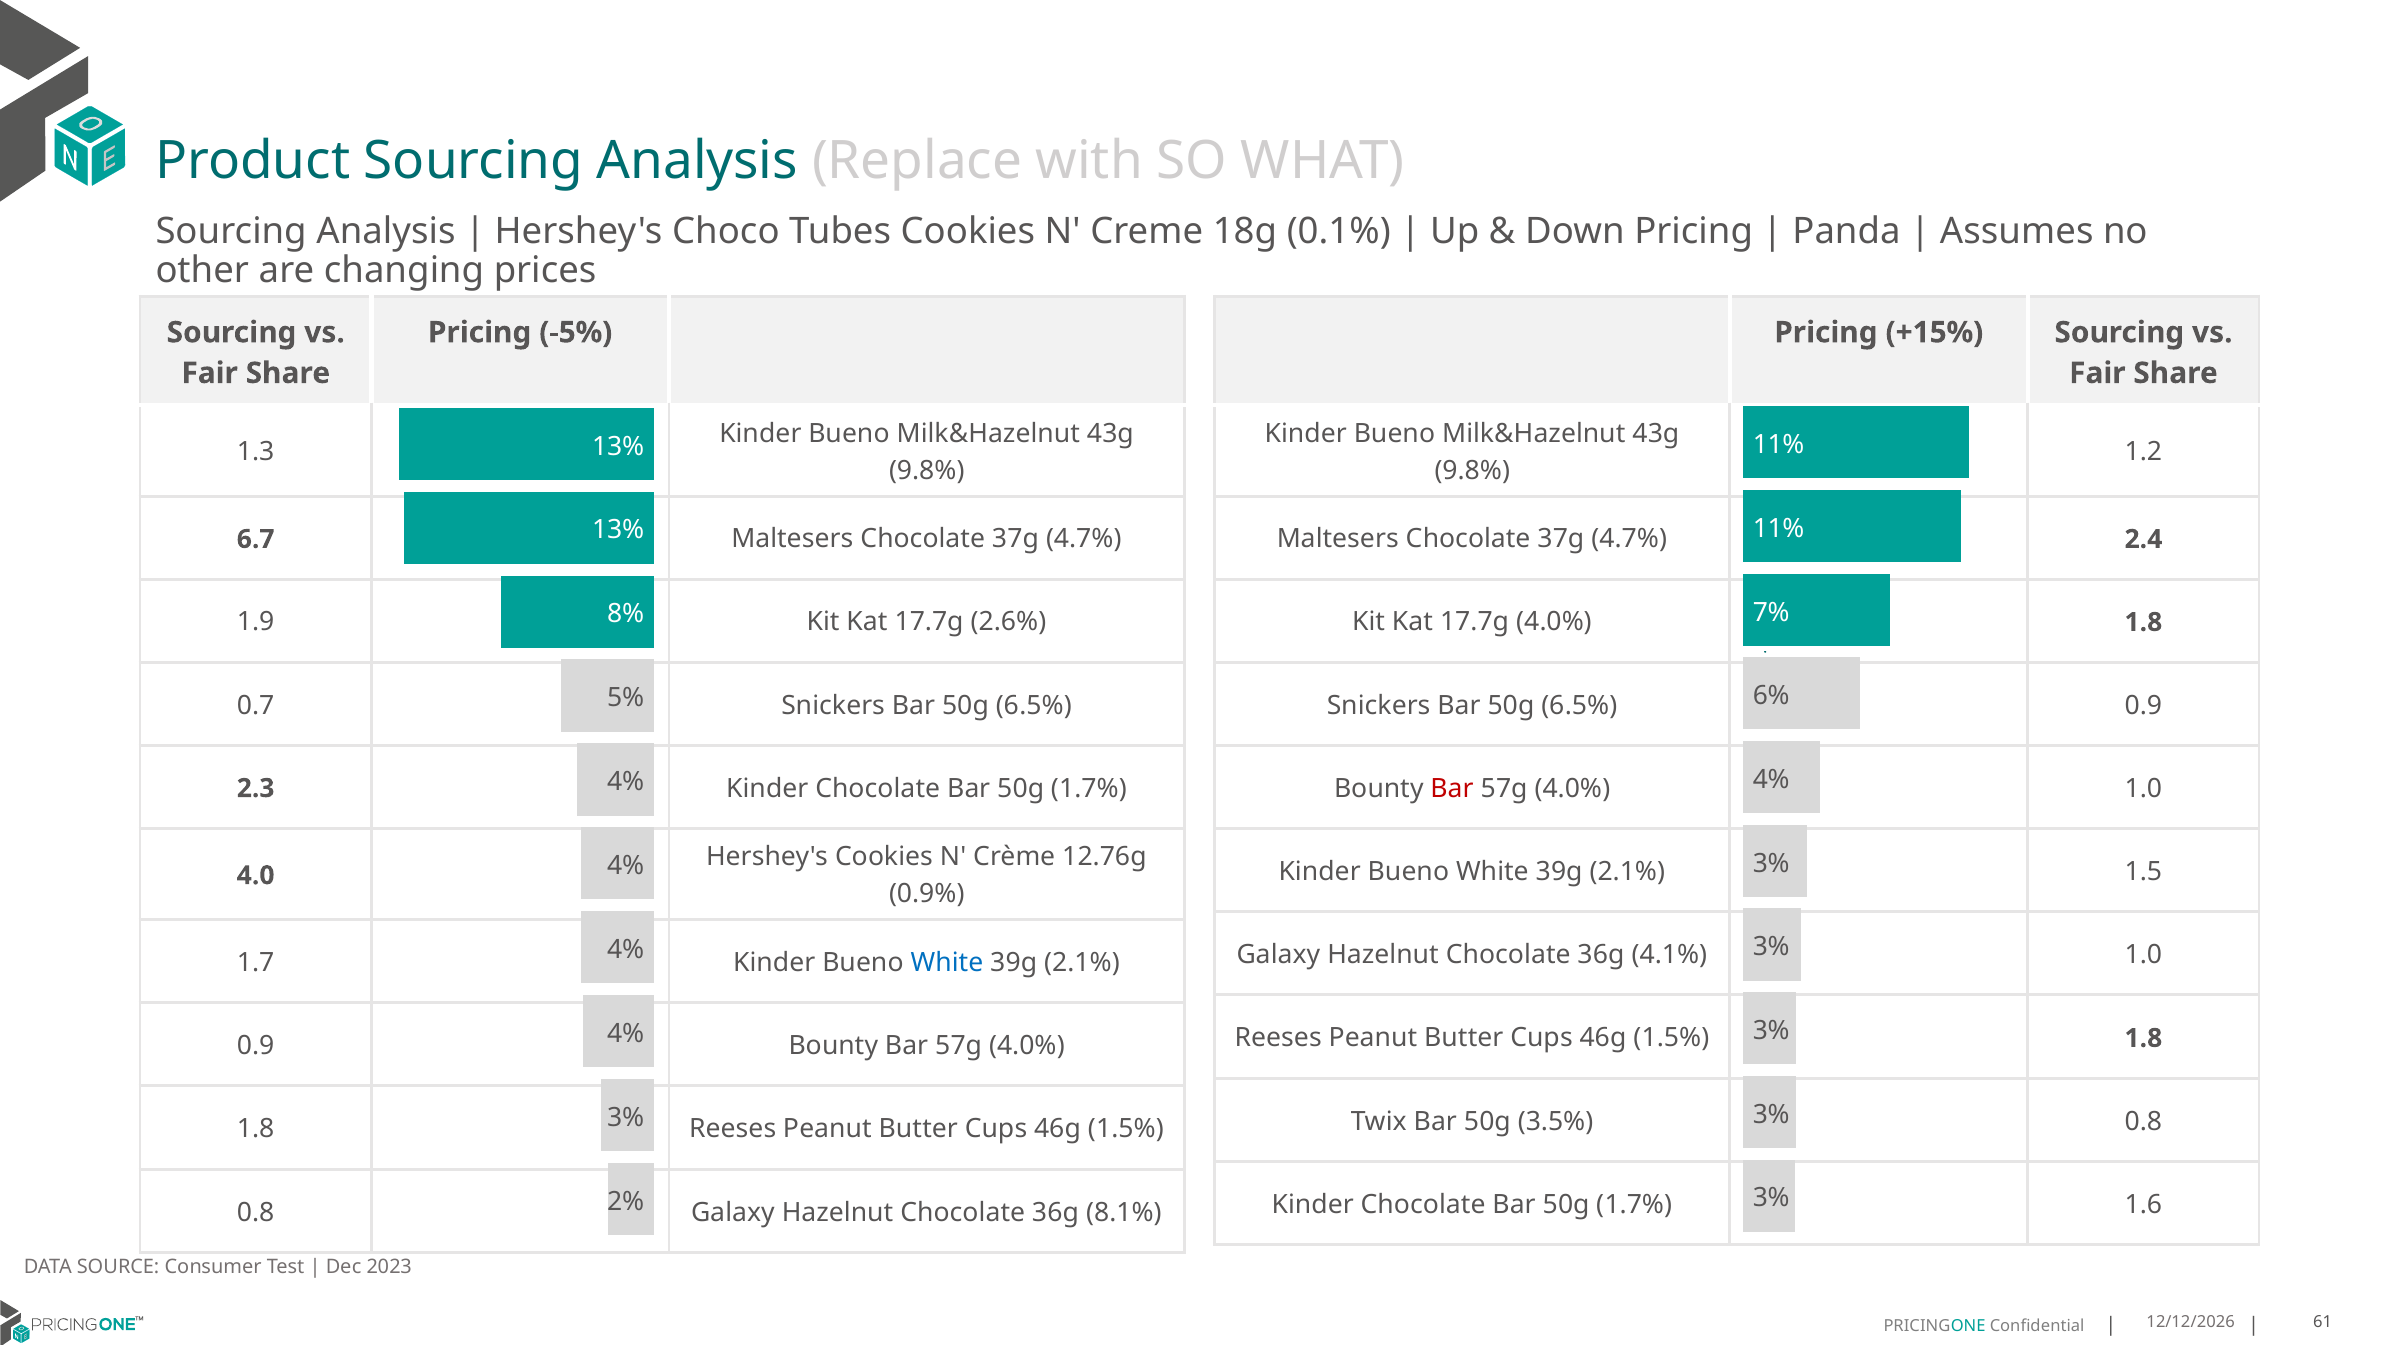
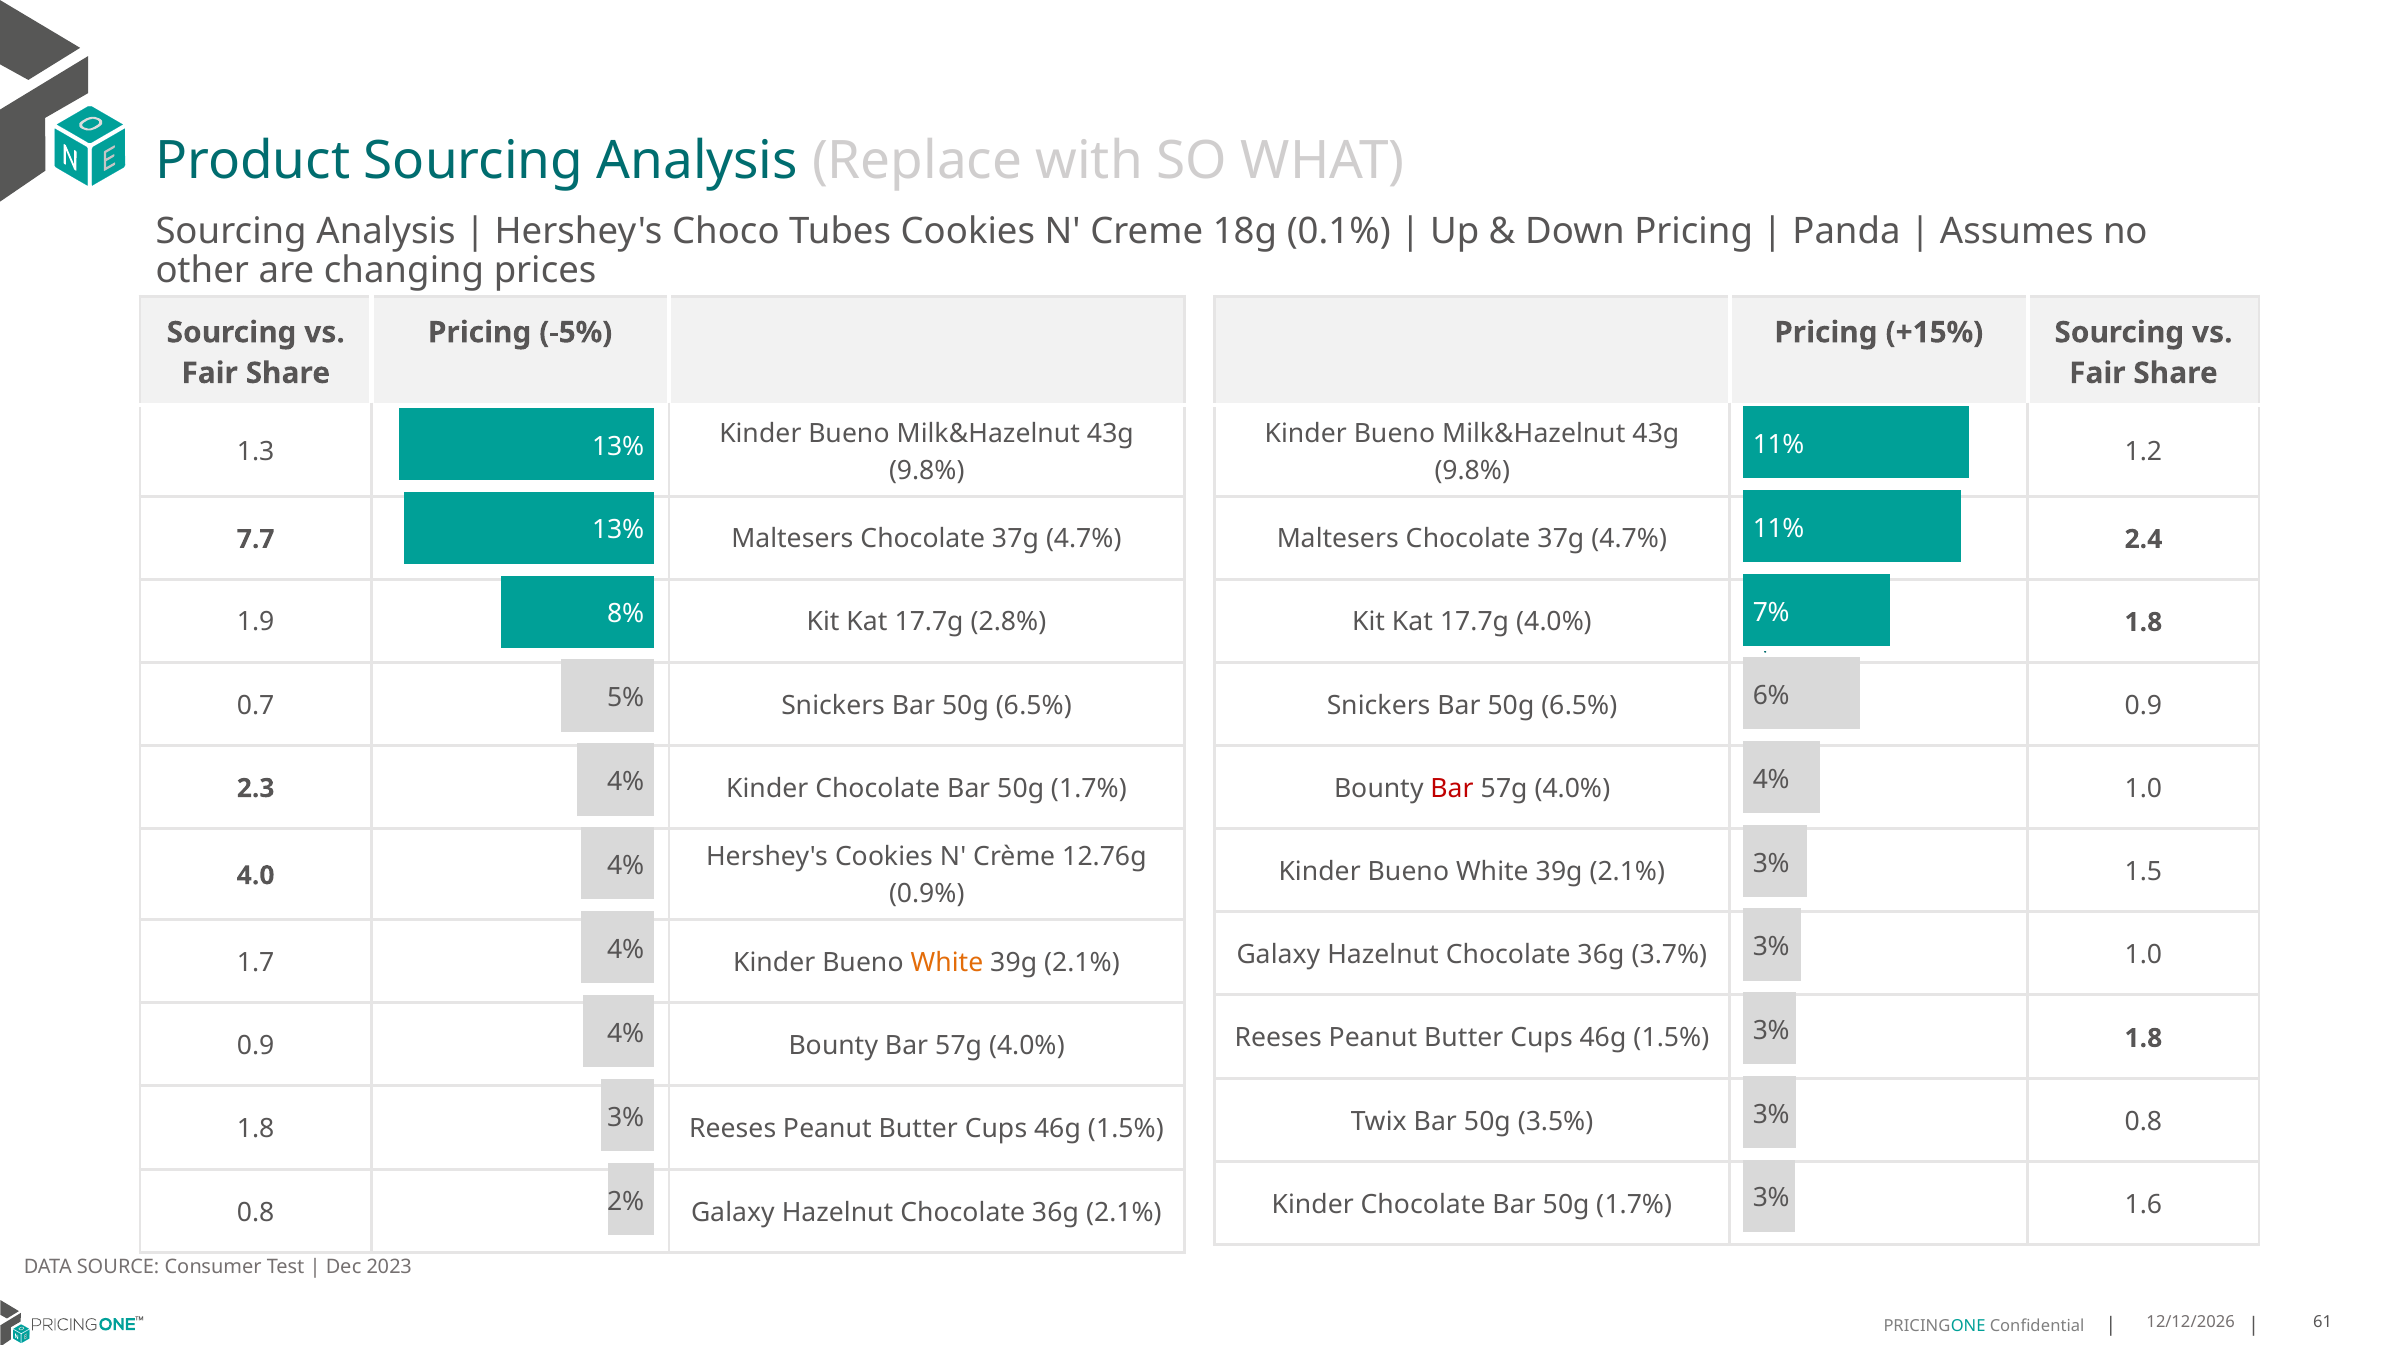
6.7: 6.7 -> 7.7
2.6%: 2.6% -> 2.8%
4.1%: 4.1% -> 3.7%
White at (947, 963) colour: blue -> orange
36g 8.1%: 8.1% -> 2.1%
